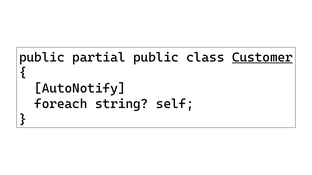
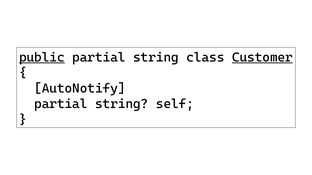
public at (42, 57) underline: none -> present
public at (156, 57): public -> string
foreach at (61, 104): foreach -> partial
